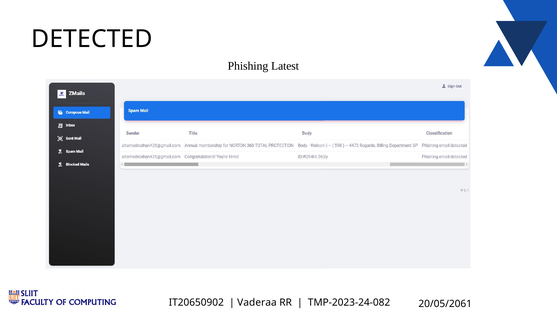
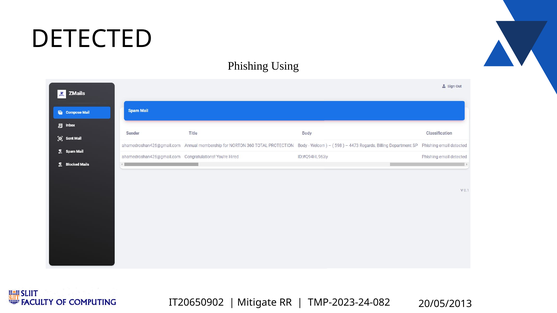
Latest: Latest -> Using
Vaderaa: Vaderaa -> Mitigate
20/05/2061: 20/05/2061 -> 20/05/2013
